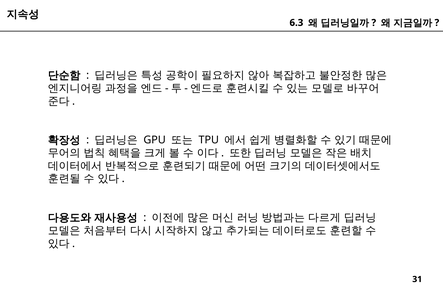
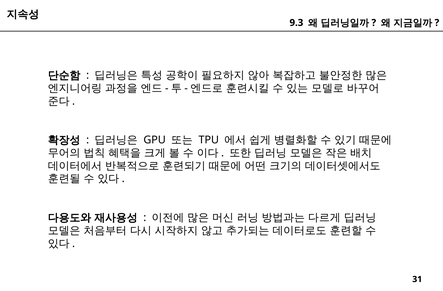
6.3: 6.3 -> 9.3
